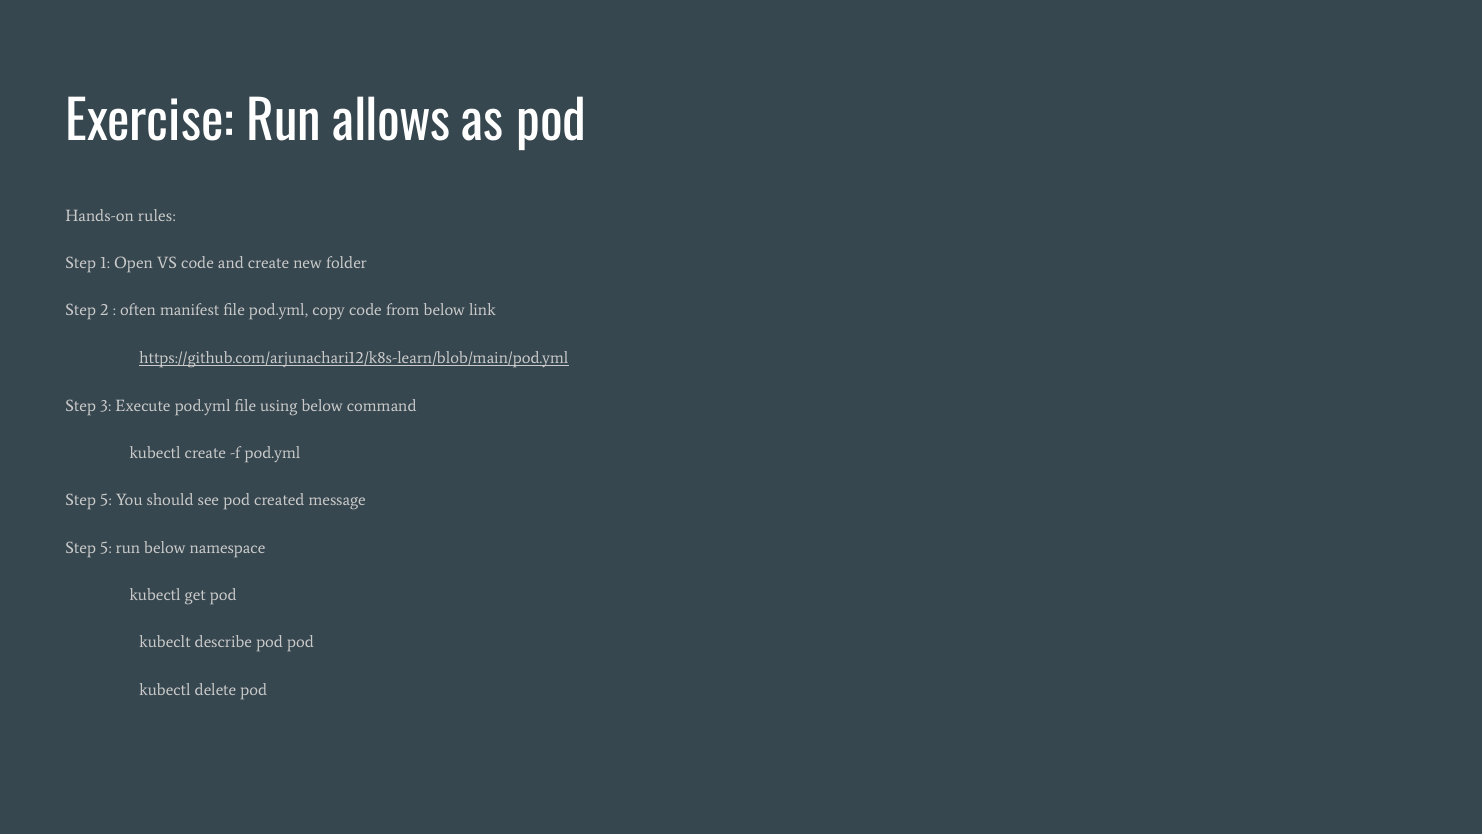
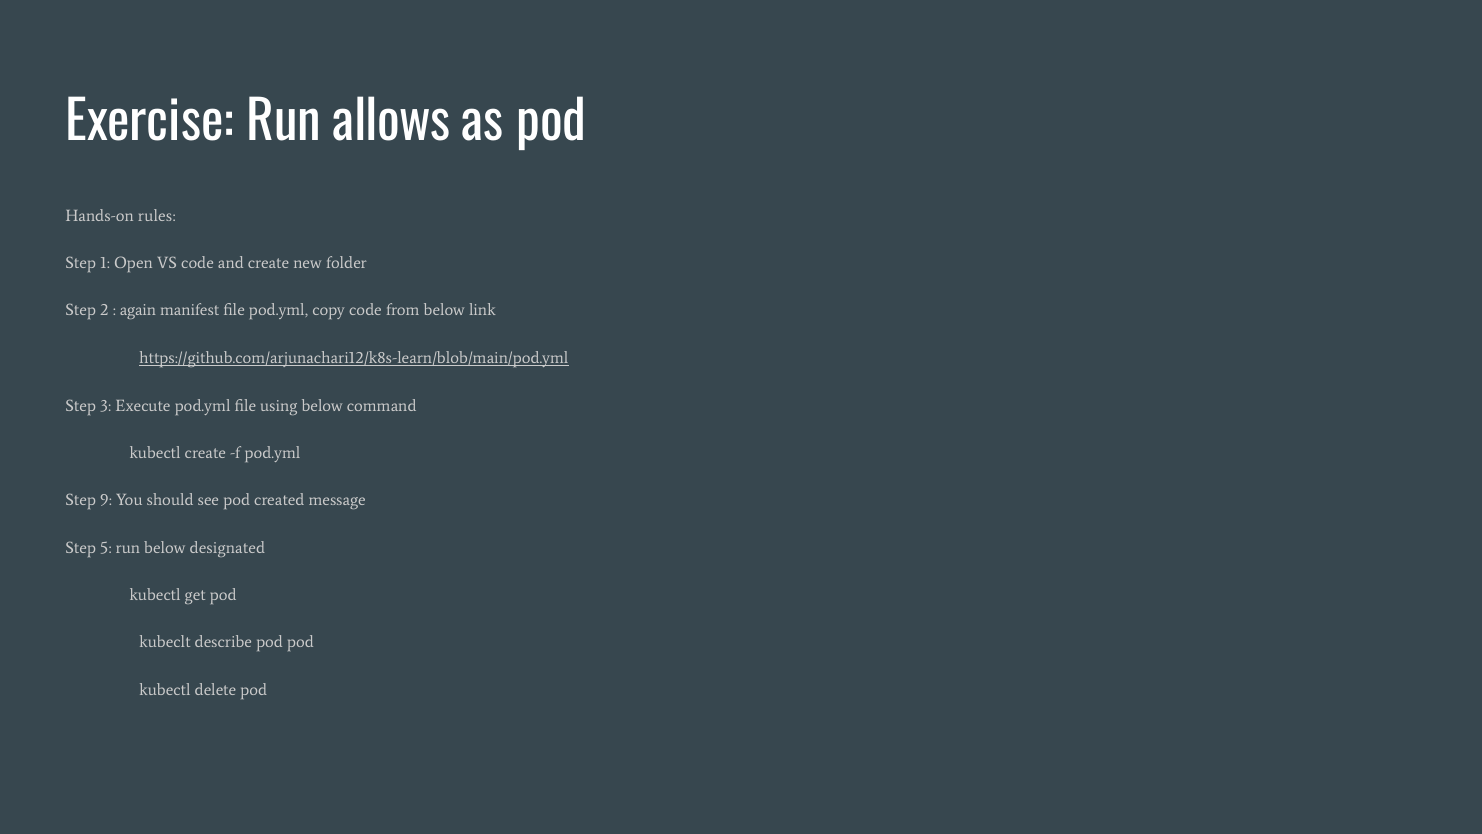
often: often -> again
5 at (106, 500): 5 -> 9
namespace: namespace -> designated
